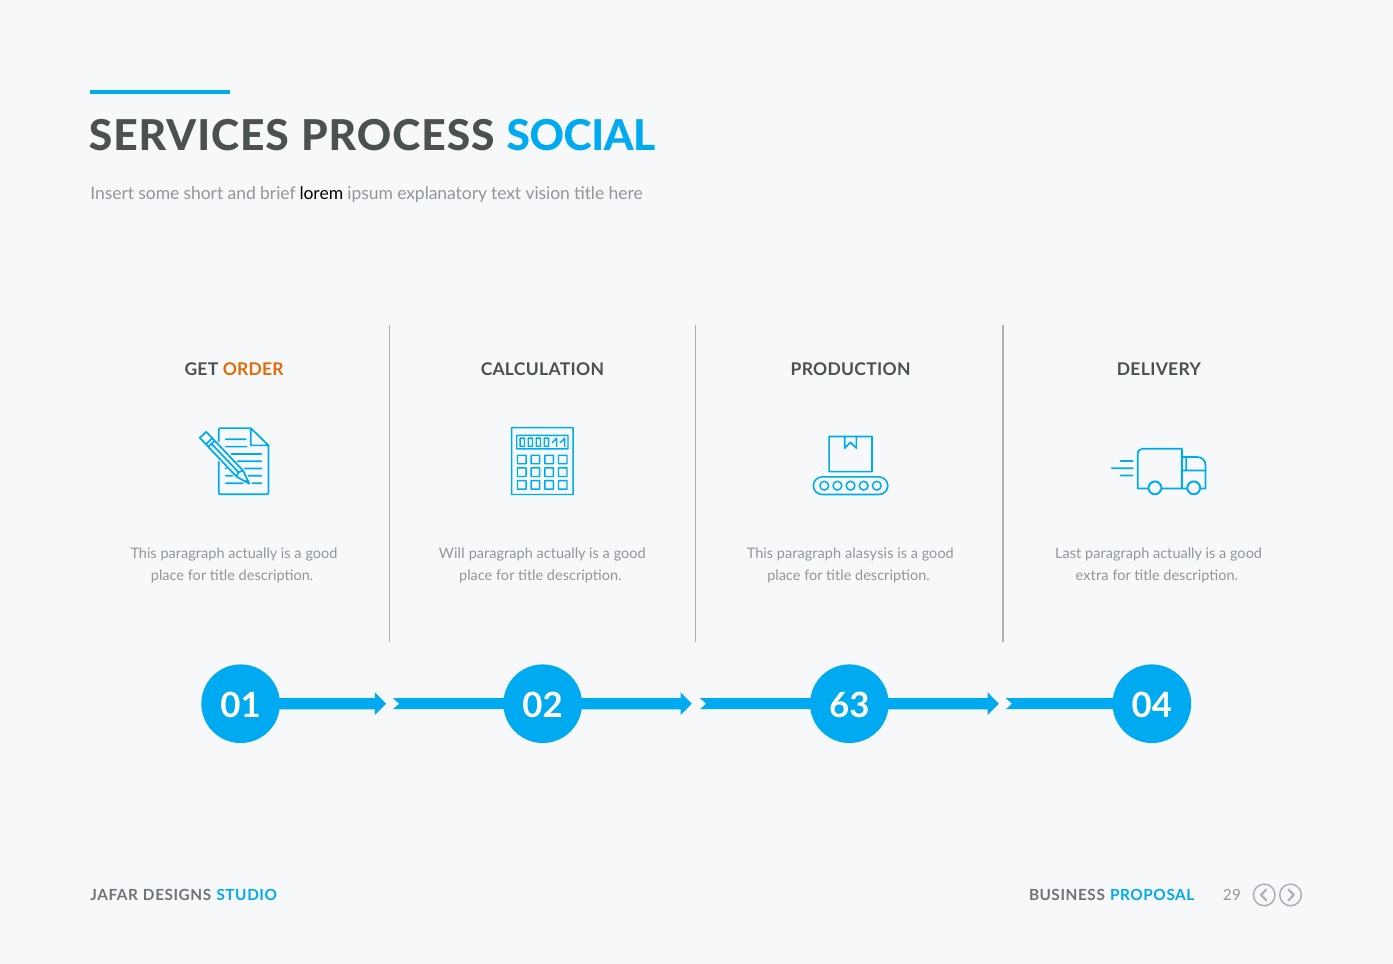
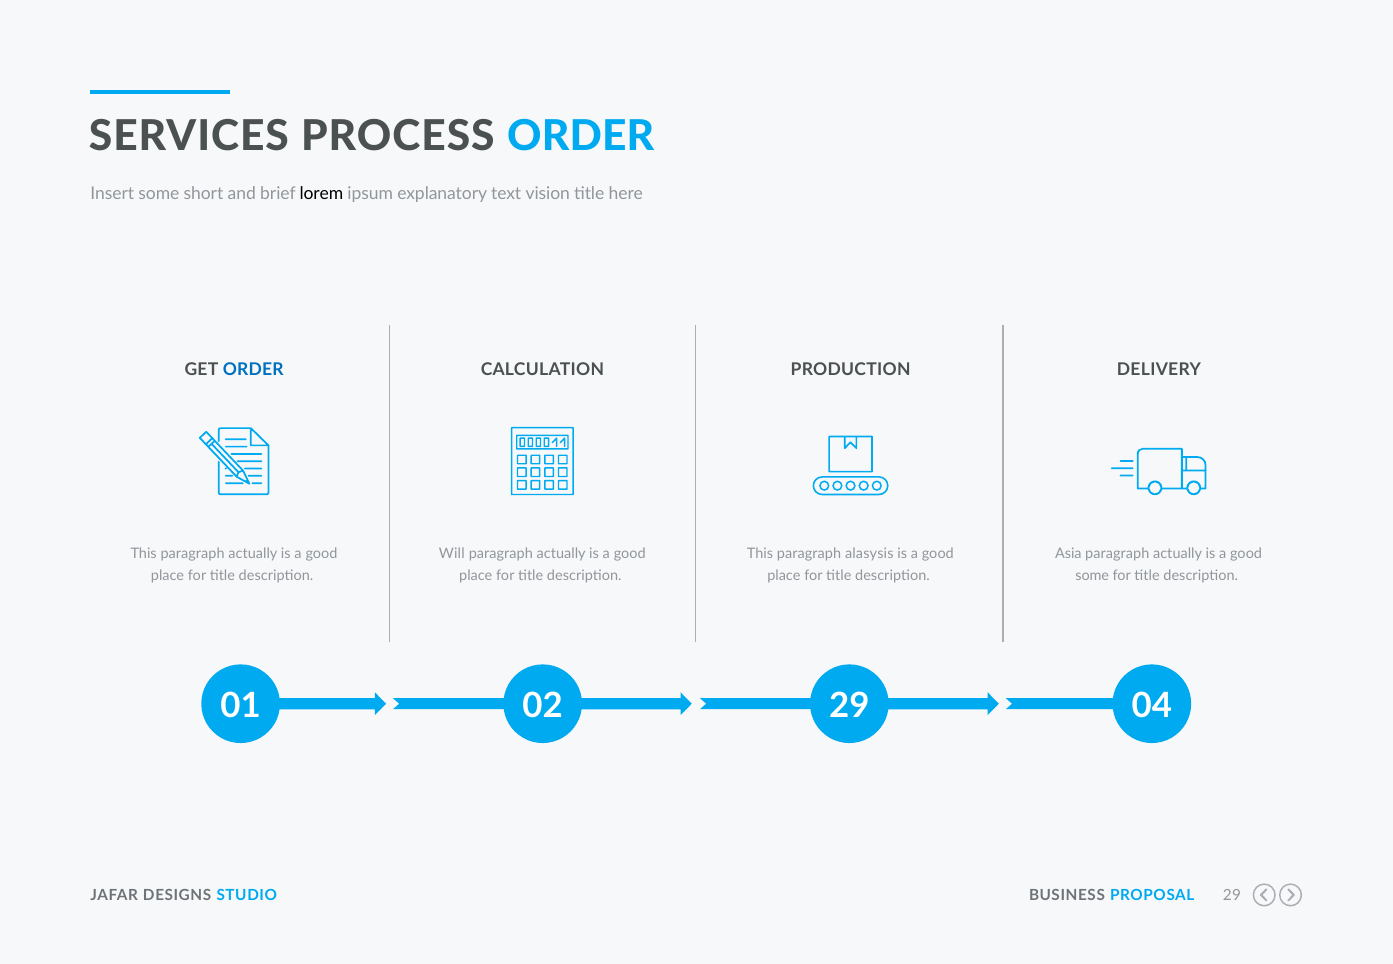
PROCESS SOCIAL: SOCIAL -> ORDER
ORDER at (253, 370) colour: orange -> blue
Last: Last -> Asia
extra at (1092, 576): extra -> some
02 63: 63 -> 29
